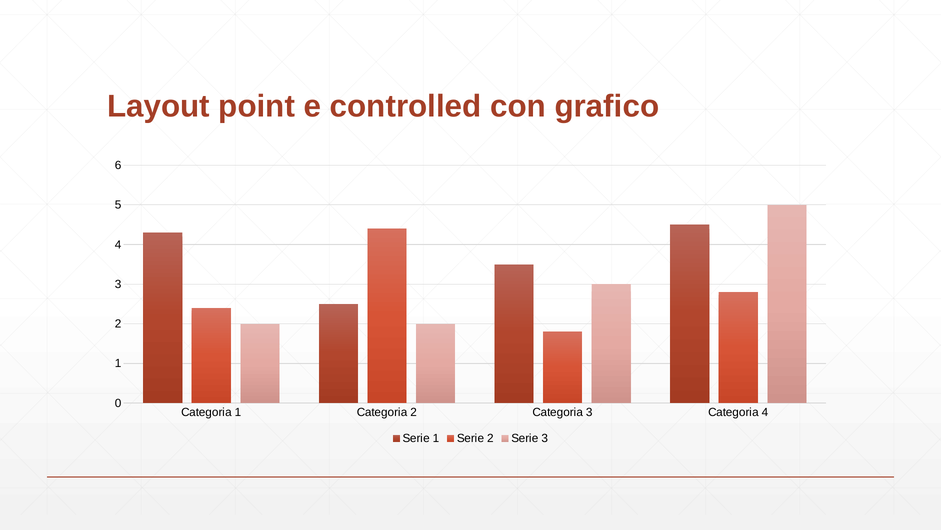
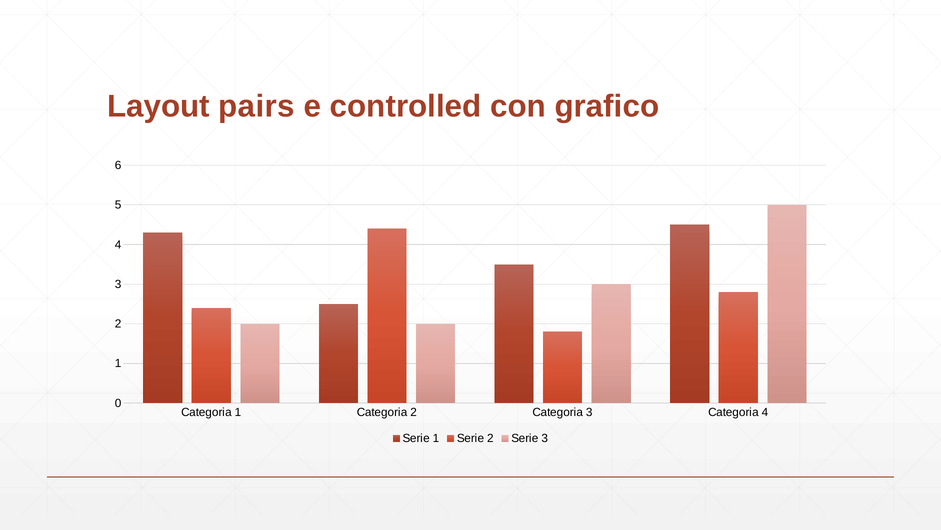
point: point -> pairs
